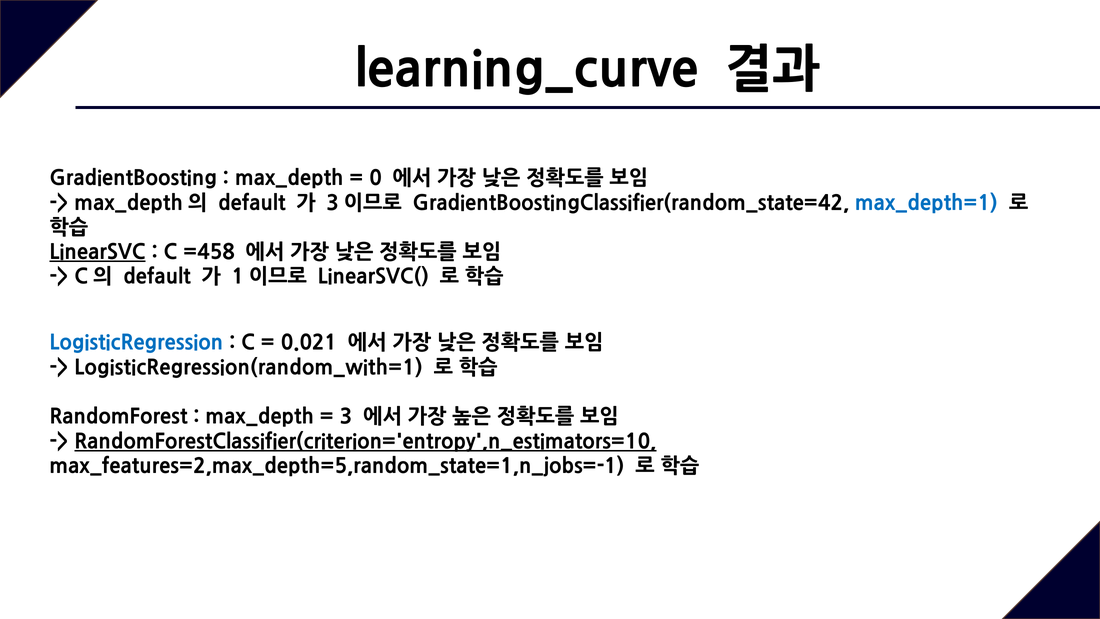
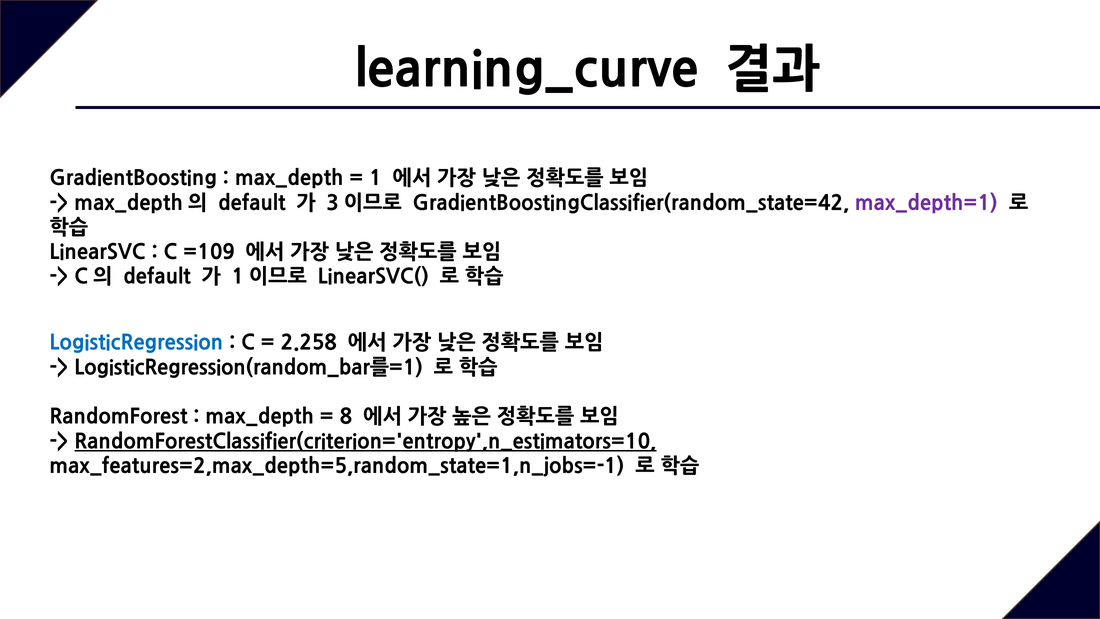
0: 0 -> 1
max_depth=1 colour: blue -> purple
LinearSVC underline: present -> none
=458: =458 -> =109
0.021: 0.021 -> 2.258
LogisticRegression(random_with=1: LogisticRegression(random_with=1 -> LogisticRegression(random_bar를=1
3: 3 -> 8
